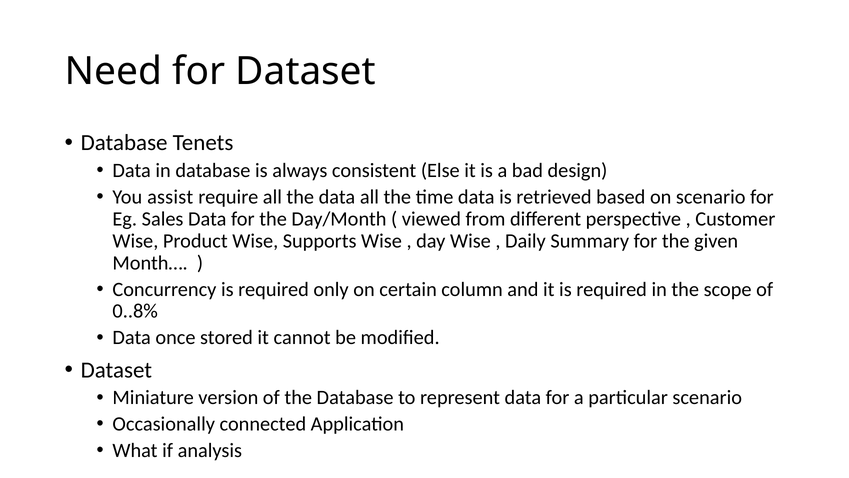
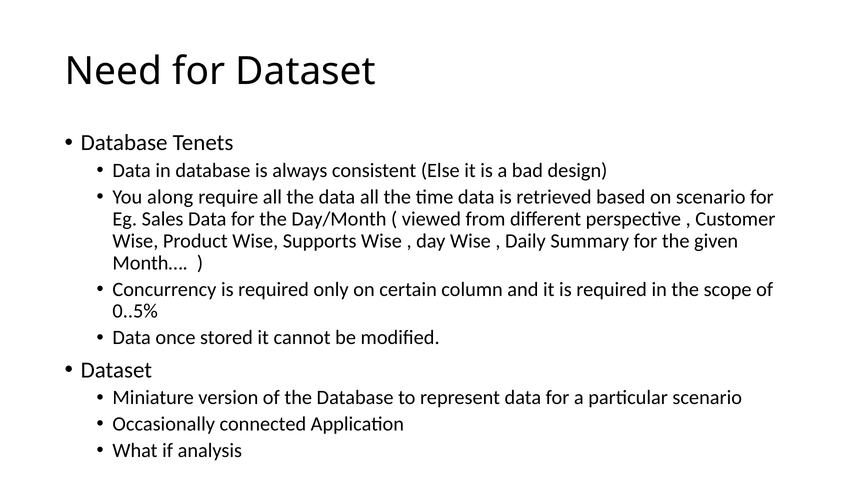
assist: assist -> along
0..8%: 0..8% -> 0..5%
